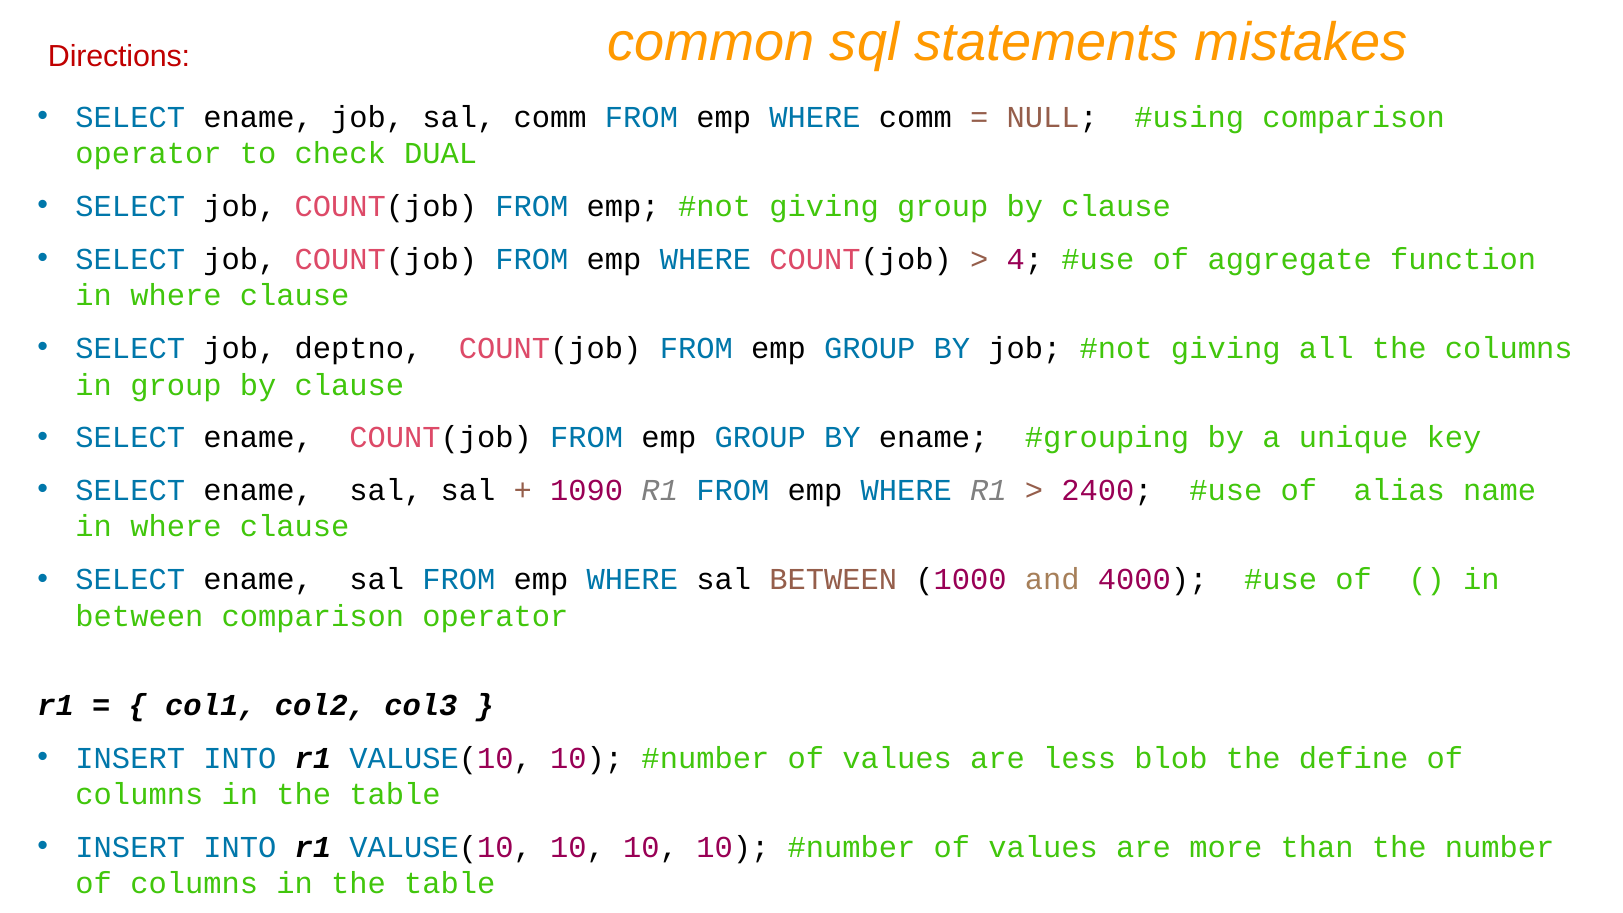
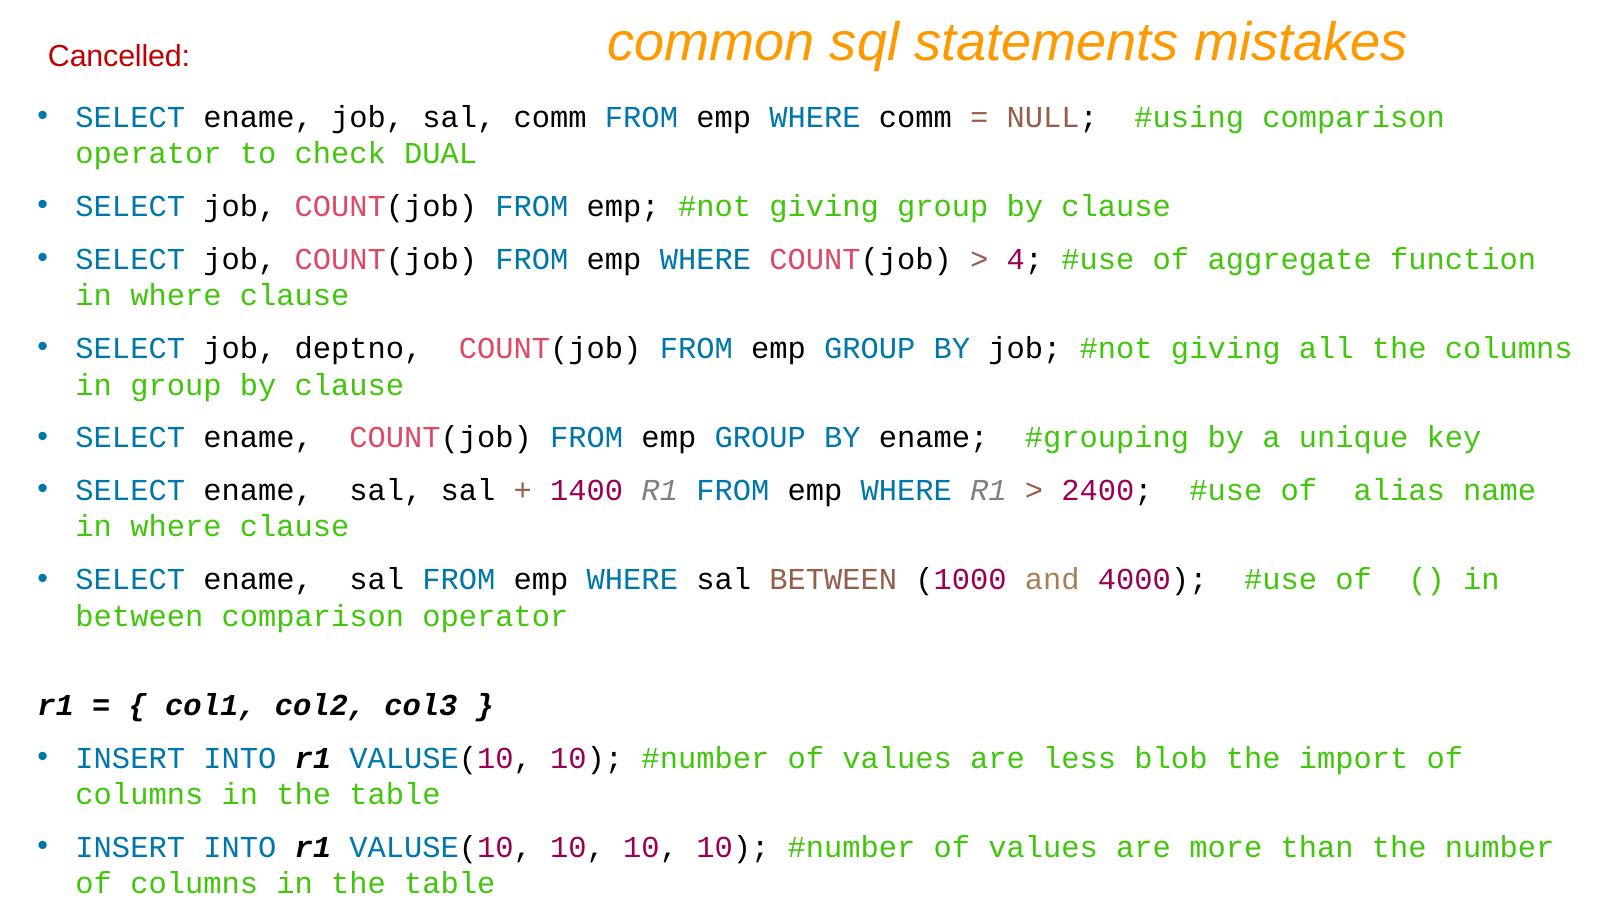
Directions: Directions -> Cancelled
1090: 1090 -> 1400
define: define -> import
